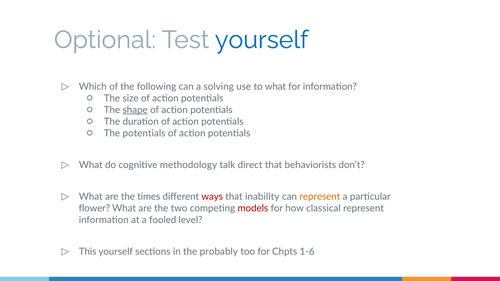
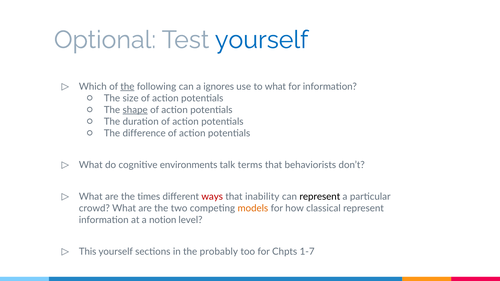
the at (127, 87) underline: none -> present
solving: solving -> ignores
The potentials: potentials -> difference
methodology: methodology -> environments
direct: direct -> terms
represent at (320, 197) colour: orange -> black
flower: flower -> crowd
models colour: red -> orange
fooled: fooled -> notion
1-6: 1-6 -> 1-7
